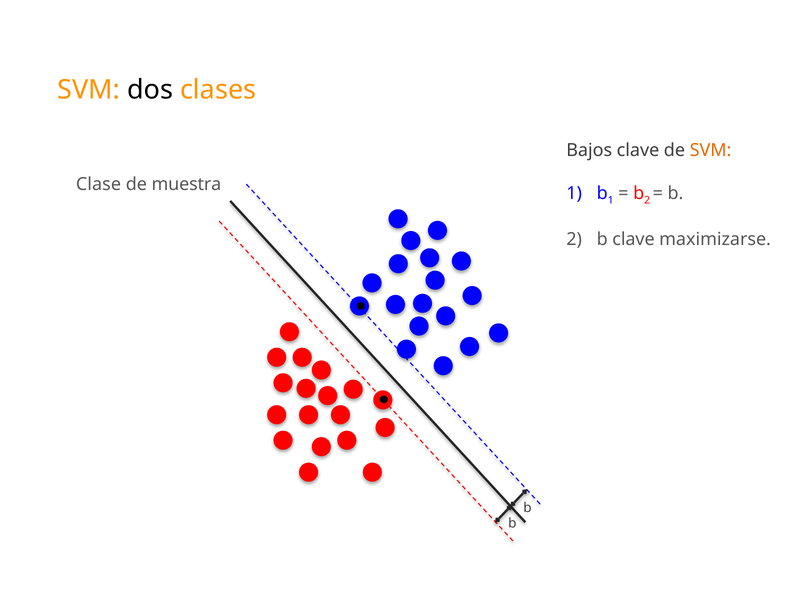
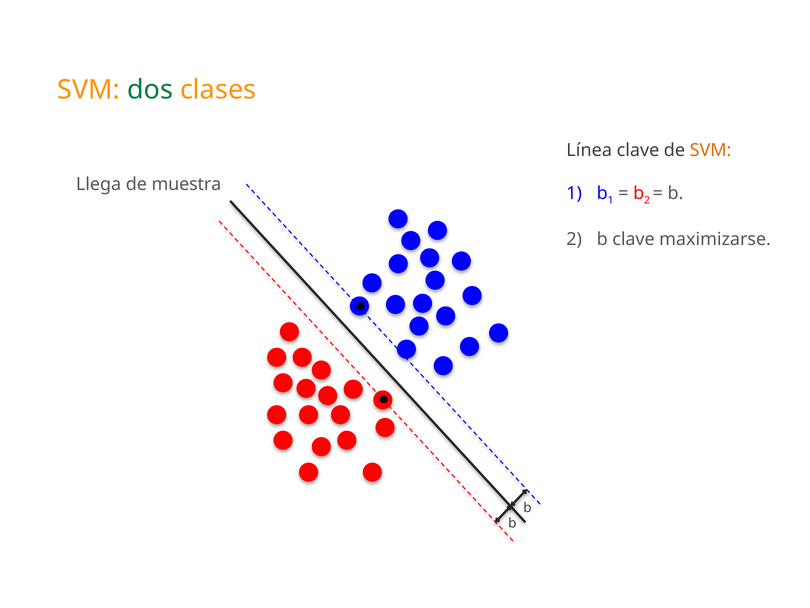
dos colour: black -> green
Bajos: Bajos -> Línea
Clase: Clase -> Llega
